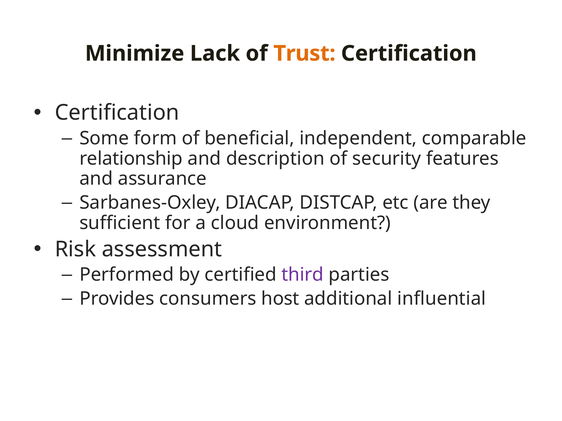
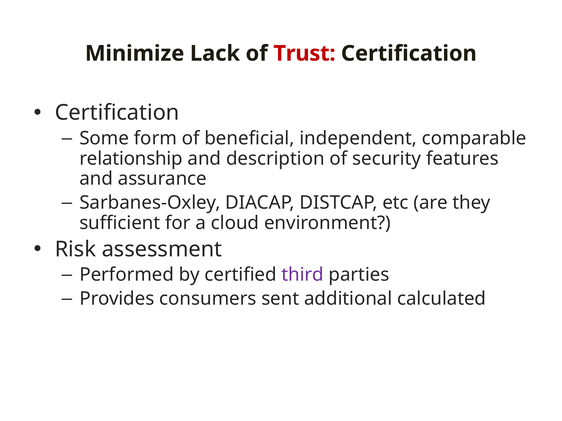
Trust colour: orange -> red
host: host -> sent
influential: influential -> calculated
